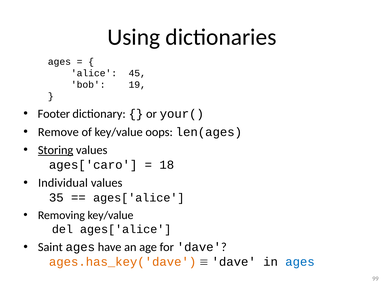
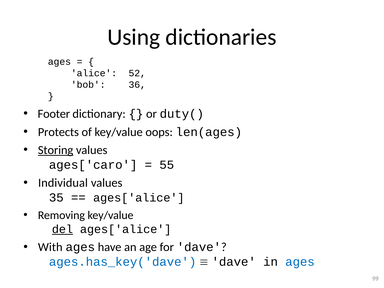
45: 45 -> 52
19: 19 -> 36
your(: your( -> duty(
Remove: Remove -> Protects
18: 18 -> 55
del underline: none -> present
Saint: Saint -> With
ages.has_key('dave colour: orange -> blue
